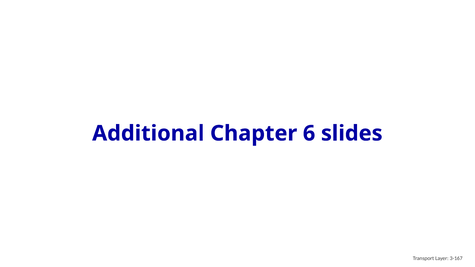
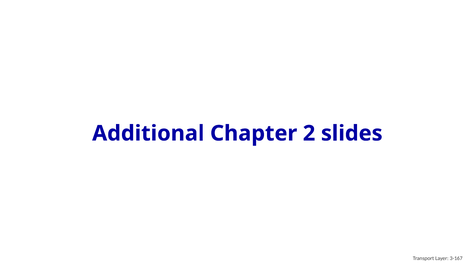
6: 6 -> 2
